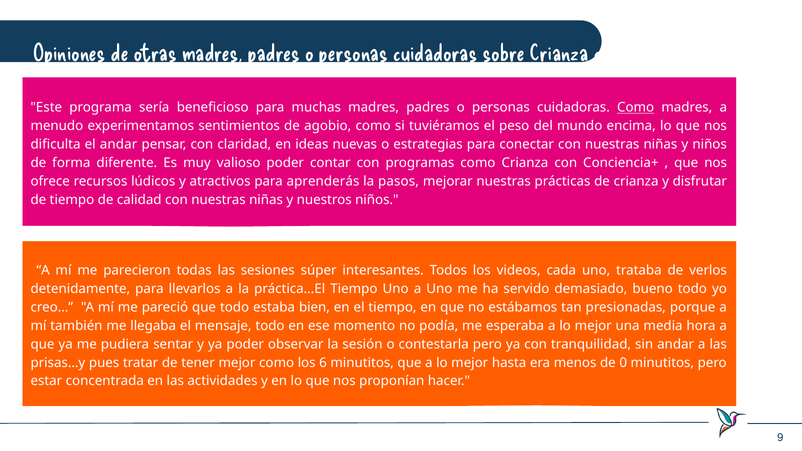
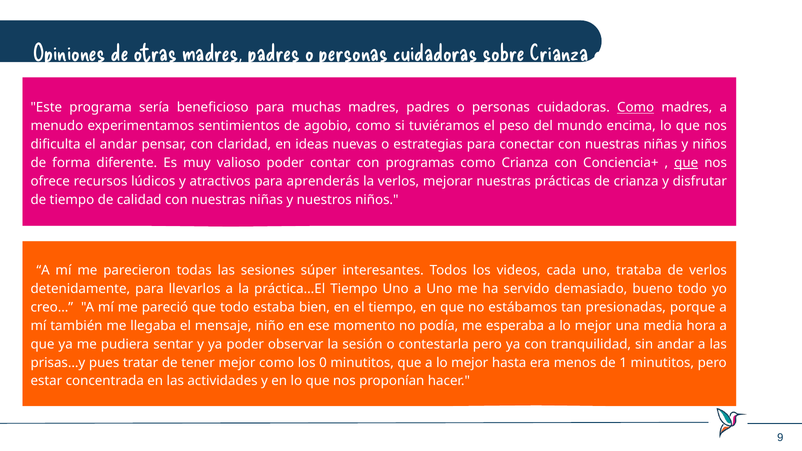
que at (686, 163) underline: none -> present
la pasos: pasos -> verlos
mensaje todo: todo -> niño
6: 6 -> 0
0: 0 -> 1
